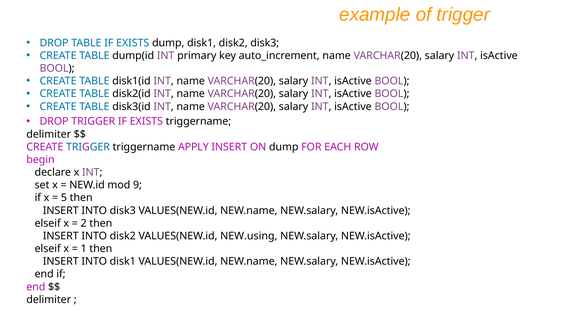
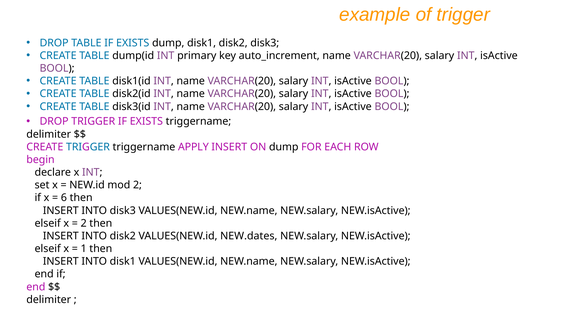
mod 9: 9 -> 2
5: 5 -> 6
NEW.using: NEW.using -> NEW.dates
